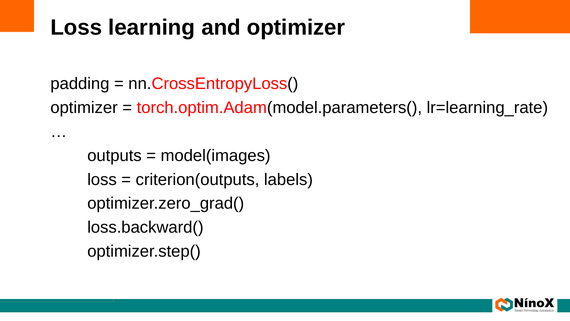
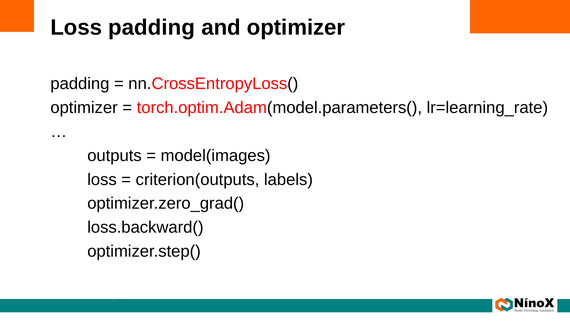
Loss learning: learning -> padding
